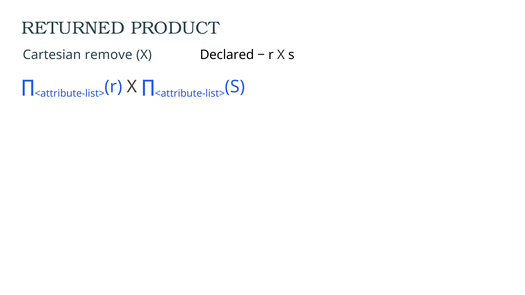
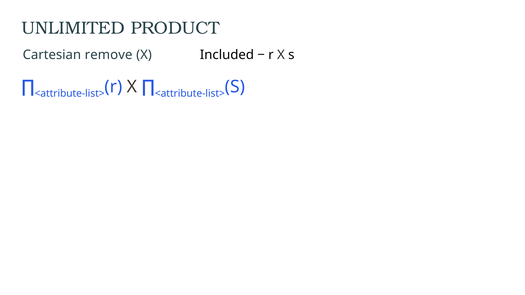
RETURNED: RETURNED -> UNLIMITED
Declared: Declared -> Included
